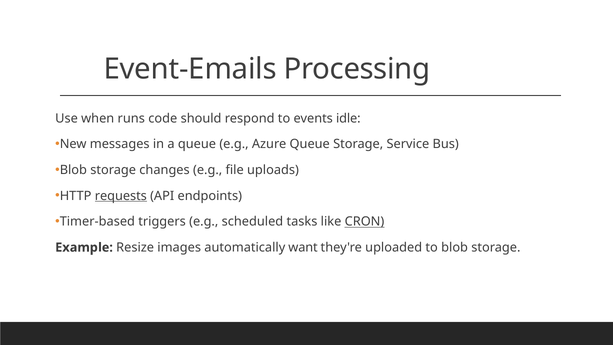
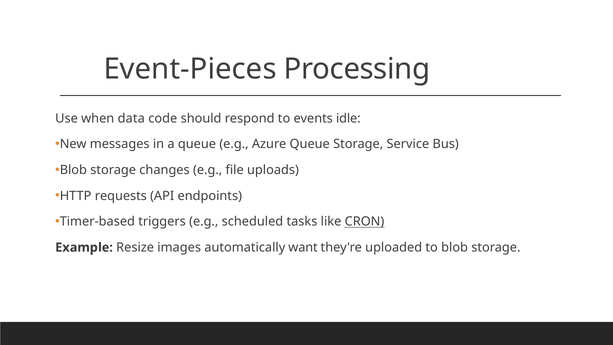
Event-Emails: Event-Emails -> Event-Pieces
runs: runs -> data
requests underline: present -> none
